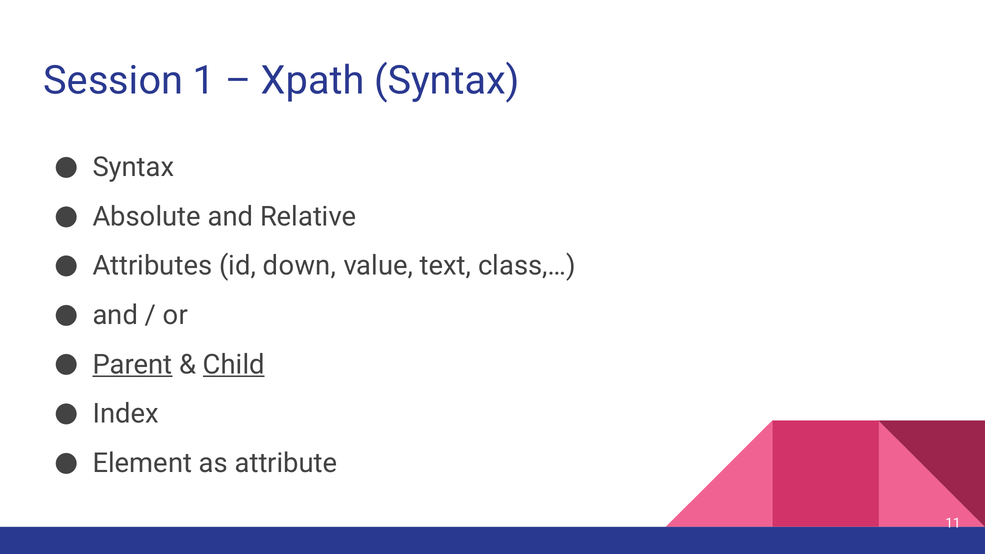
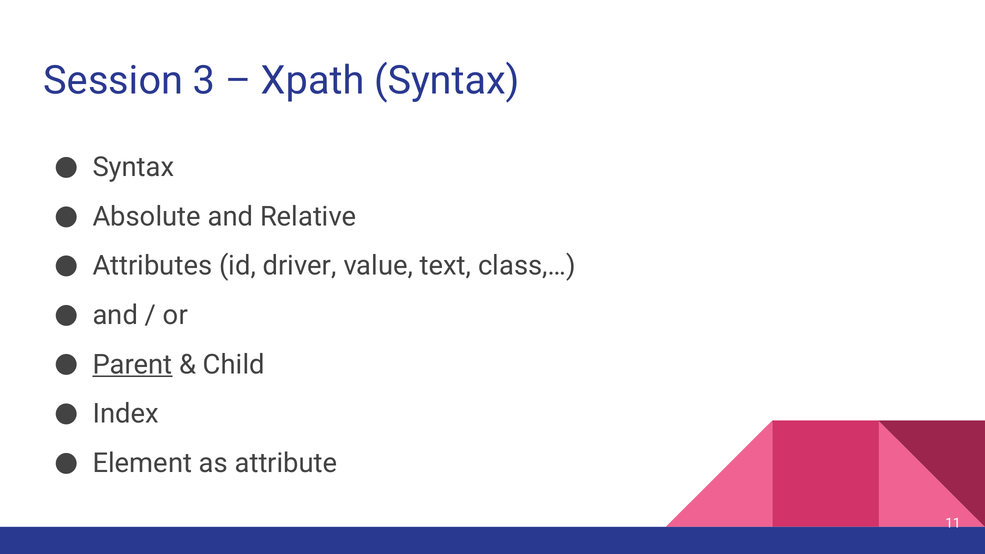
1: 1 -> 3
down: down -> driver
Child underline: present -> none
